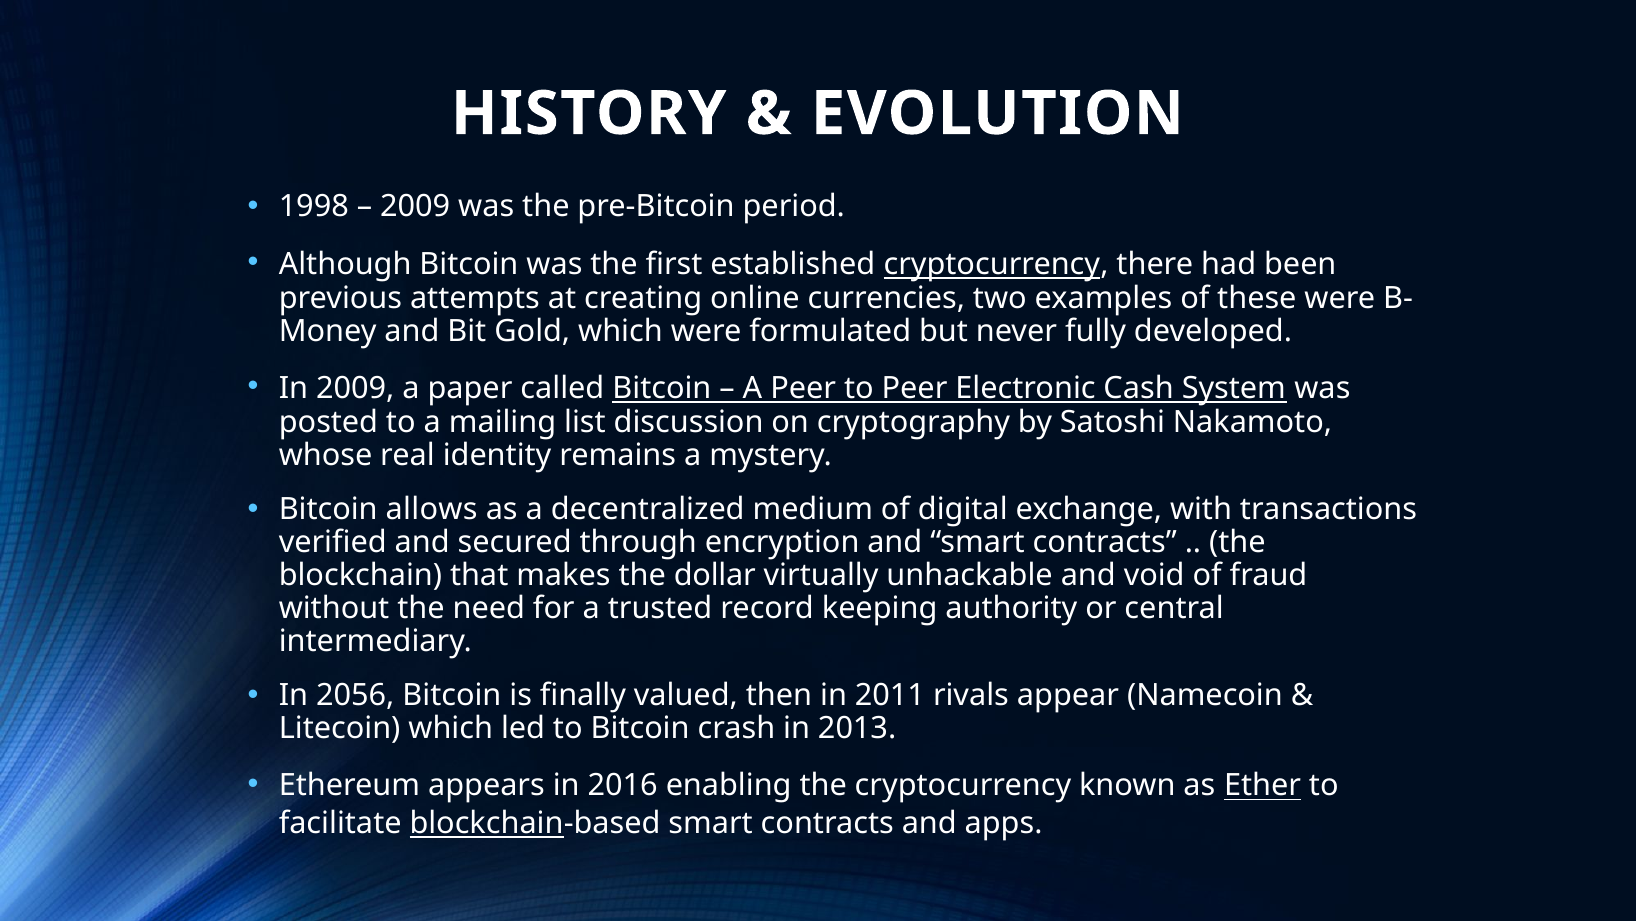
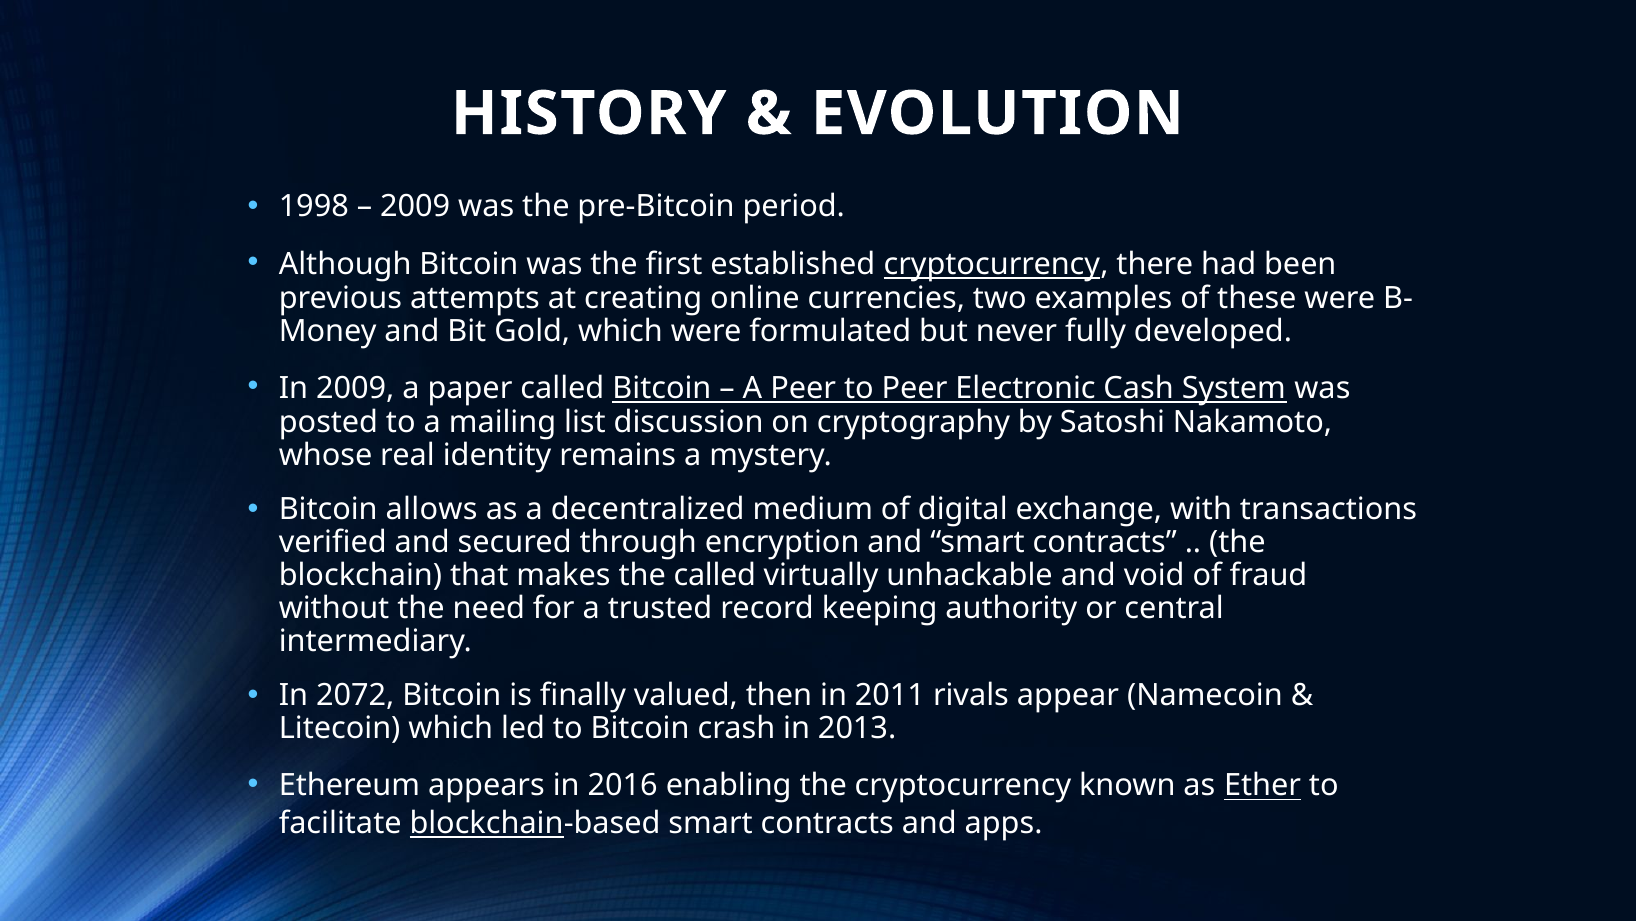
the dollar: dollar -> called
2056: 2056 -> 2072
